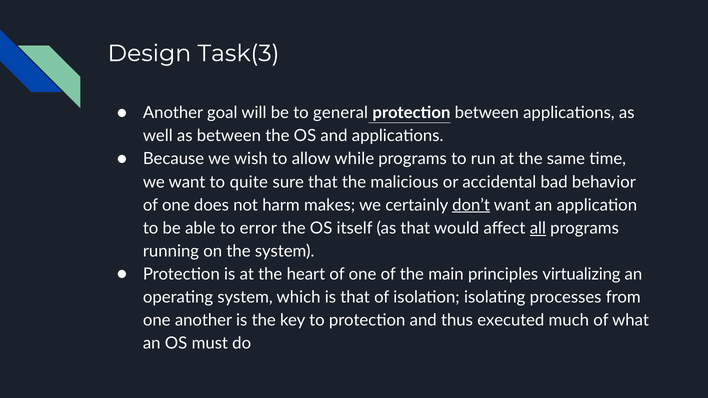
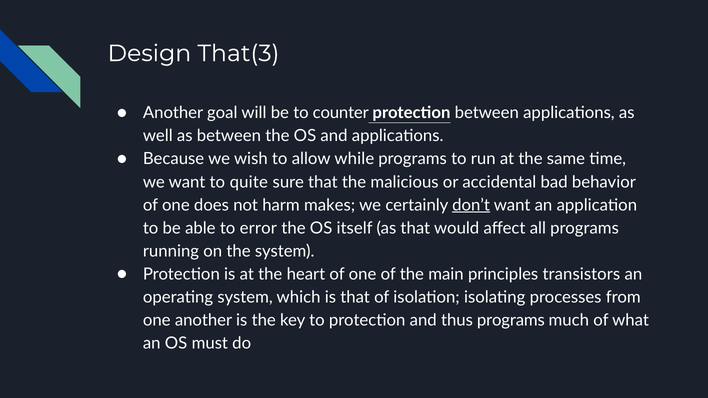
Task(3: Task(3 -> That(3
general: general -> counter
all underline: present -> none
virtualizing: virtualizing -> transistors
thus executed: executed -> programs
